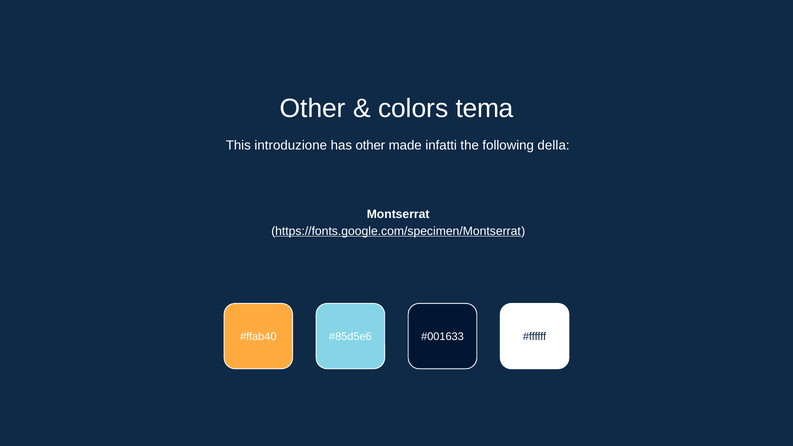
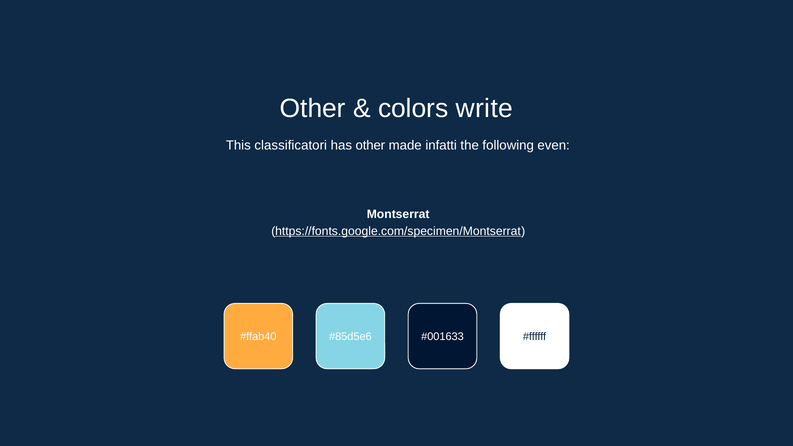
tema: tema -> write
introduzione: introduzione -> classificatori
della: della -> even
